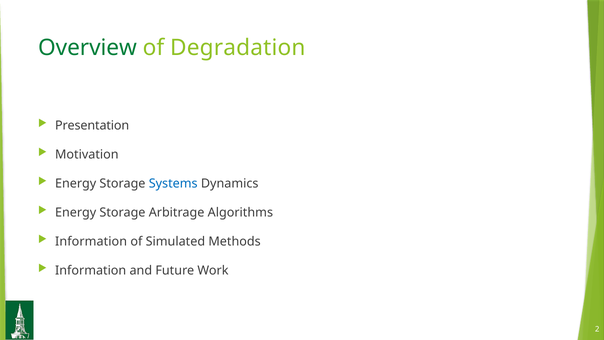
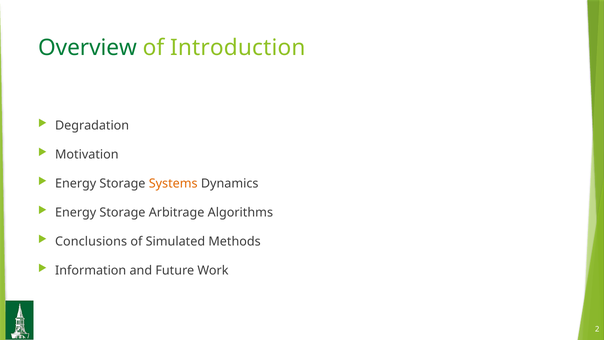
Degradation: Degradation -> Introduction
Presentation: Presentation -> Degradation
Systems colour: blue -> orange
Information at (91, 241): Information -> Conclusions
